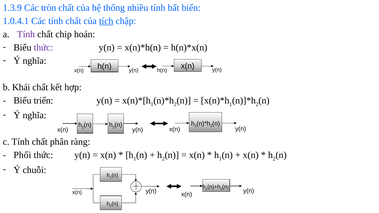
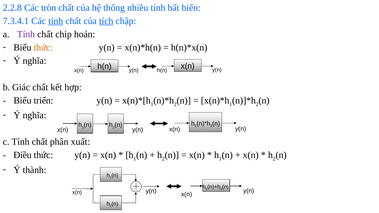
1.3.9: 1.3.9 -> 2.2.8
1.0.4.1: 1.0.4.1 -> 7.3.4.1
tính at (56, 21) underline: none -> present
thức at (43, 48) colour: purple -> orange
Khái: Khái -> Giác
ràng: ràng -> xuất
Phối: Phối -> Điều
chuỗi: chuỗi -> thành
